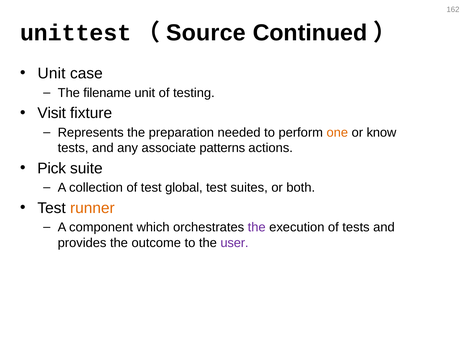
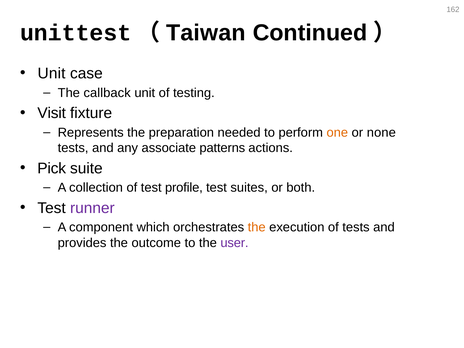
Source: Source -> Taiwan
filename: filename -> callback
know: know -> none
global: global -> profile
runner colour: orange -> purple
the at (257, 227) colour: purple -> orange
